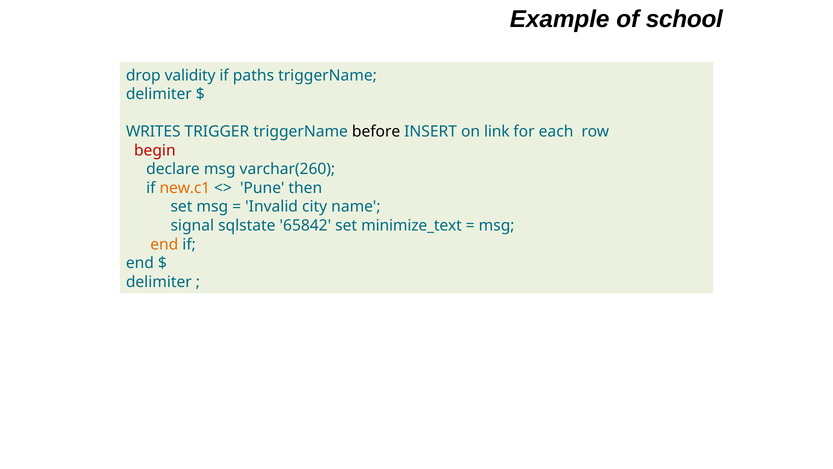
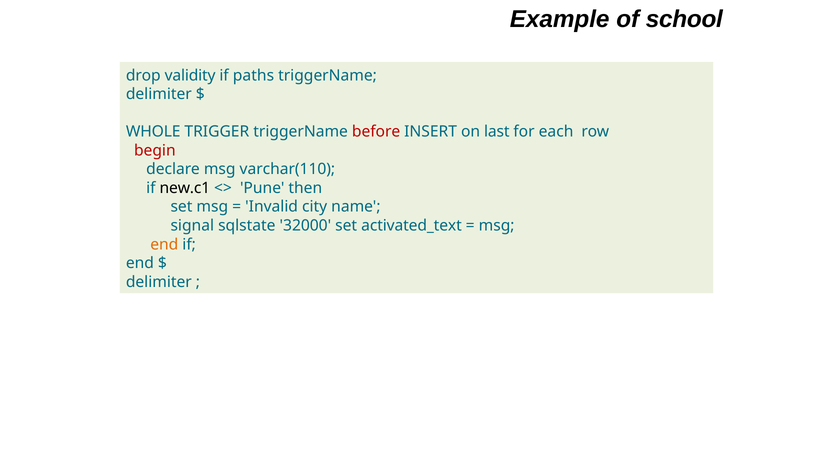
WRITES: WRITES -> WHOLE
before colour: black -> red
link: link -> last
varchar(260: varchar(260 -> varchar(110
new.c1 colour: orange -> black
65842: 65842 -> 32000
minimize_text: minimize_text -> activated_text
